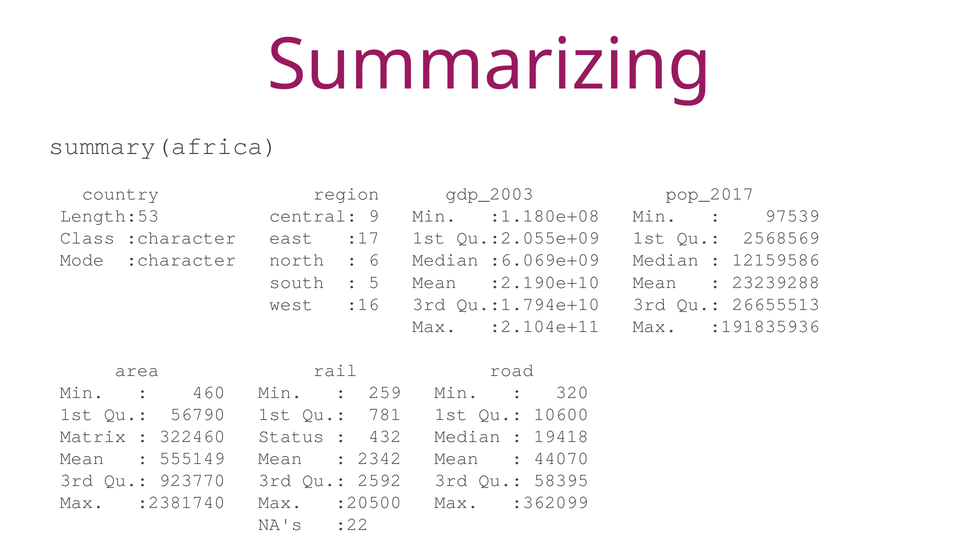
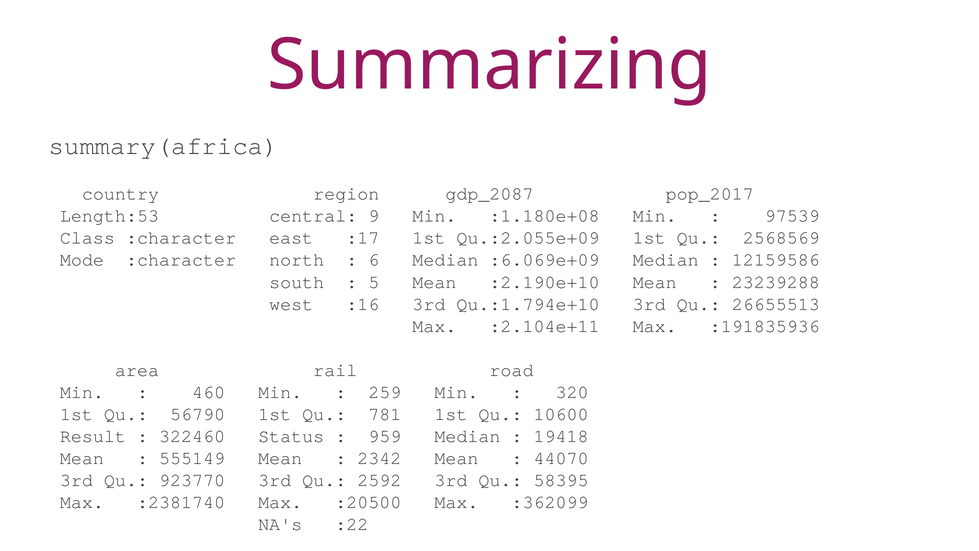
gdp_2003: gdp_2003 -> gdp_2087
Matrix: Matrix -> Result
432: 432 -> 959
